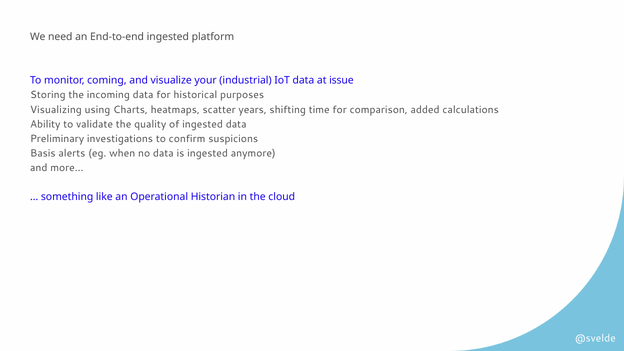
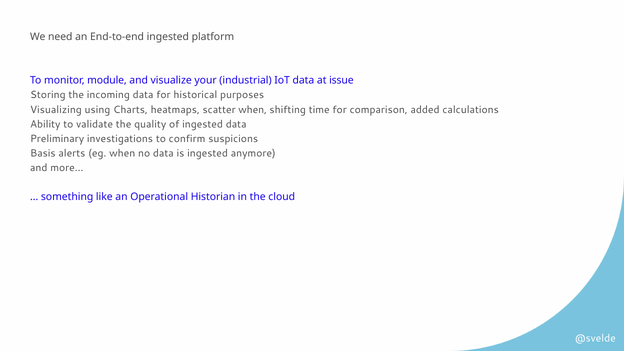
coming: coming -> module
scatter years: years -> when
